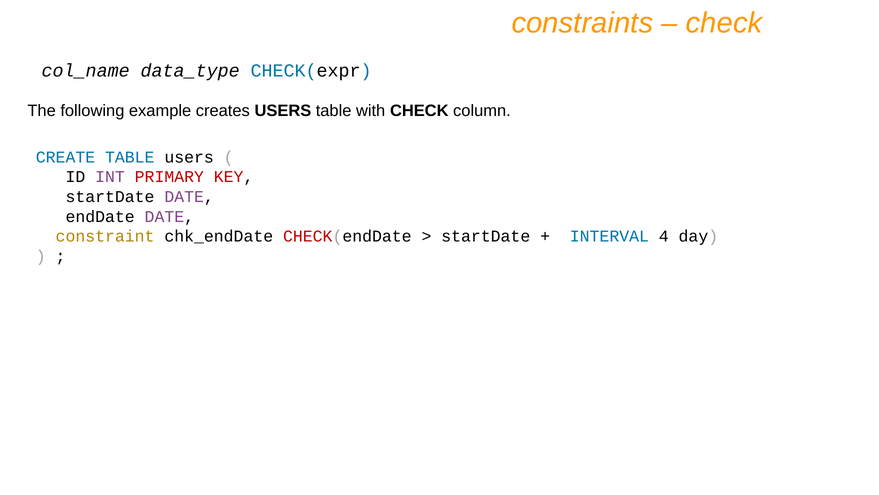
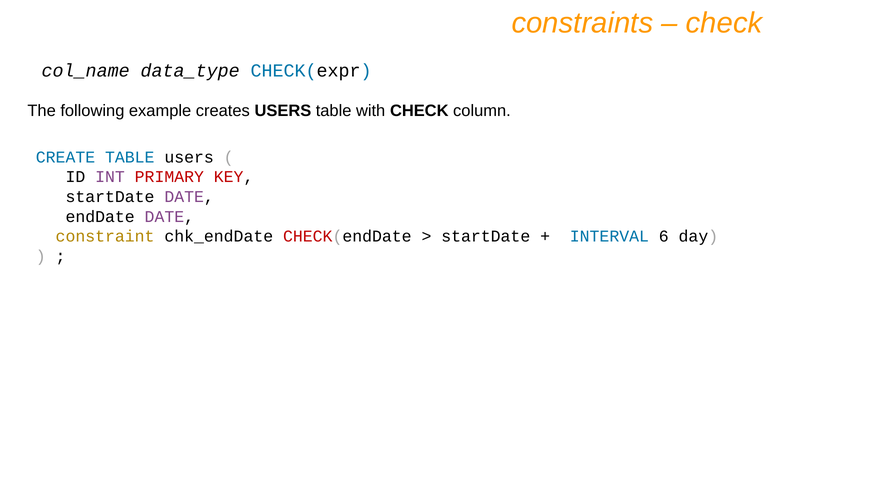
4: 4 -> 6
